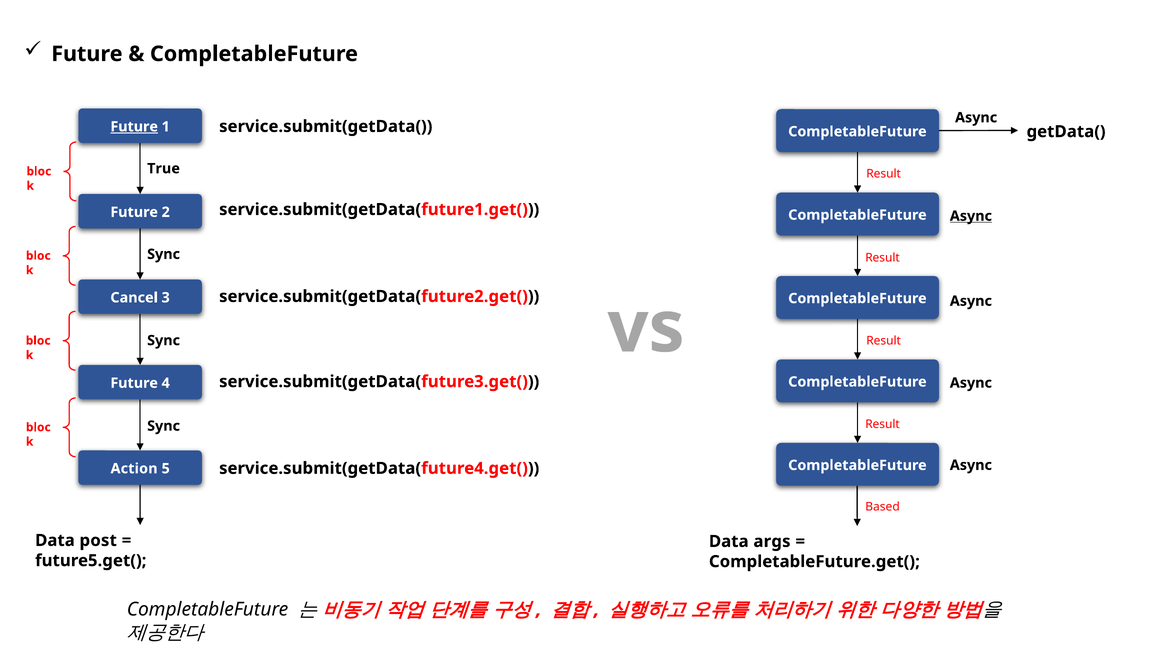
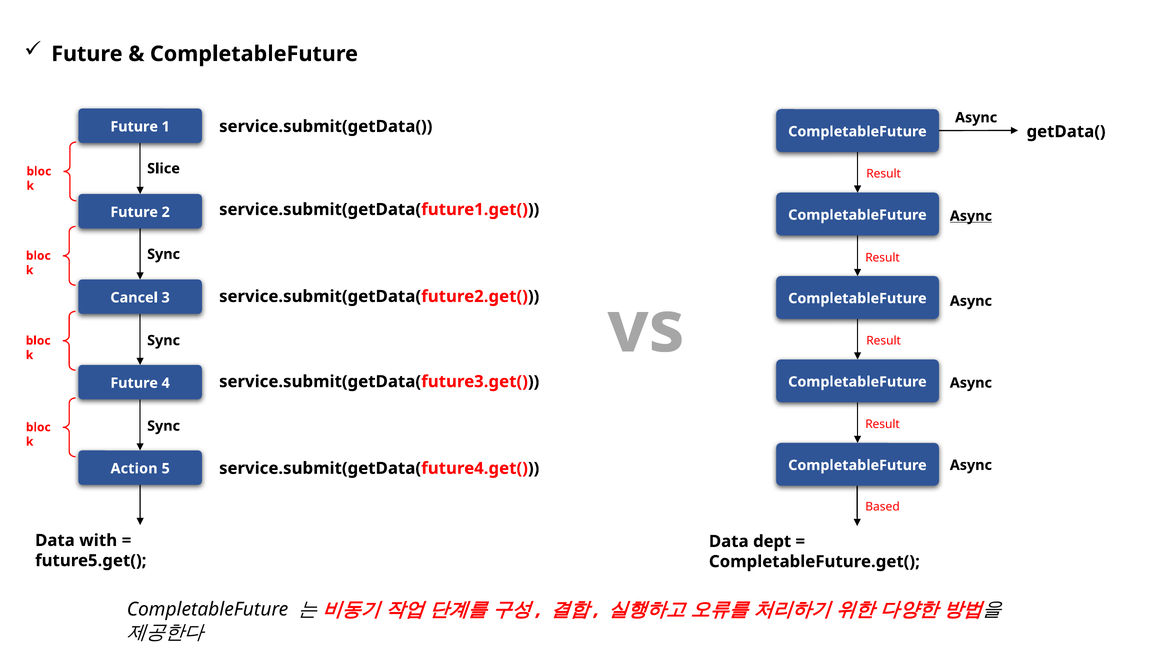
Future at (134, 127) underline: present -> none
True: True -> Slice
post: post -> with
args: args -> dept
